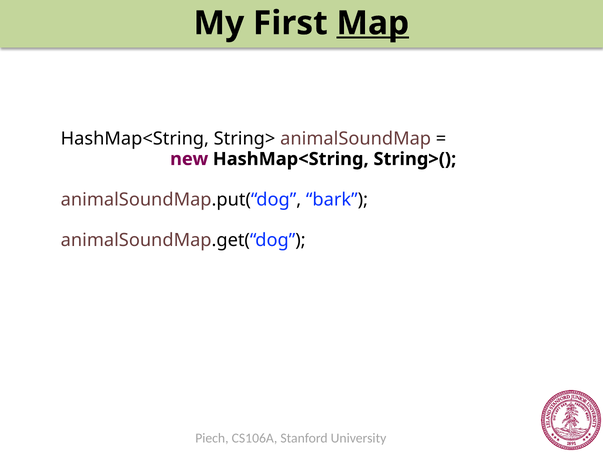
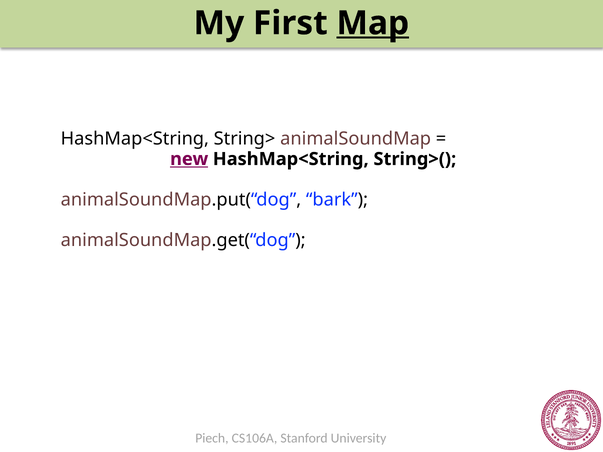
new underline: none -> present
